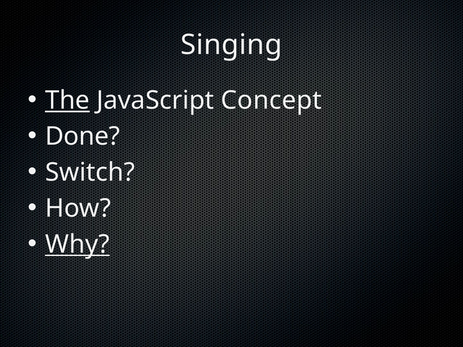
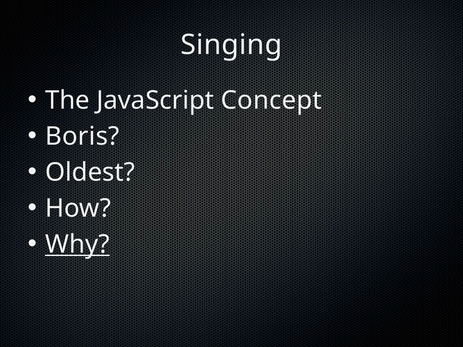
The underline: present -> none
Done: Done -> Boris
Switch: Switch -> Oldest
